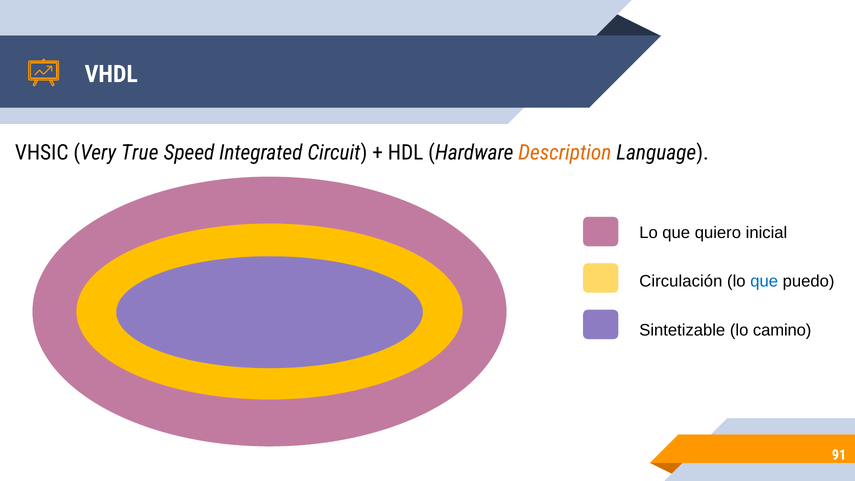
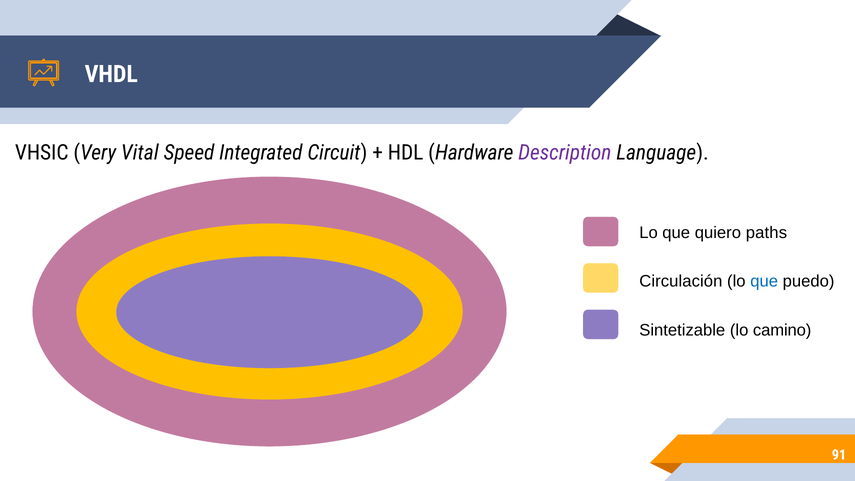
True: True -> Vital
Description colour: orange -> purple
inicial: inicial -> paths
